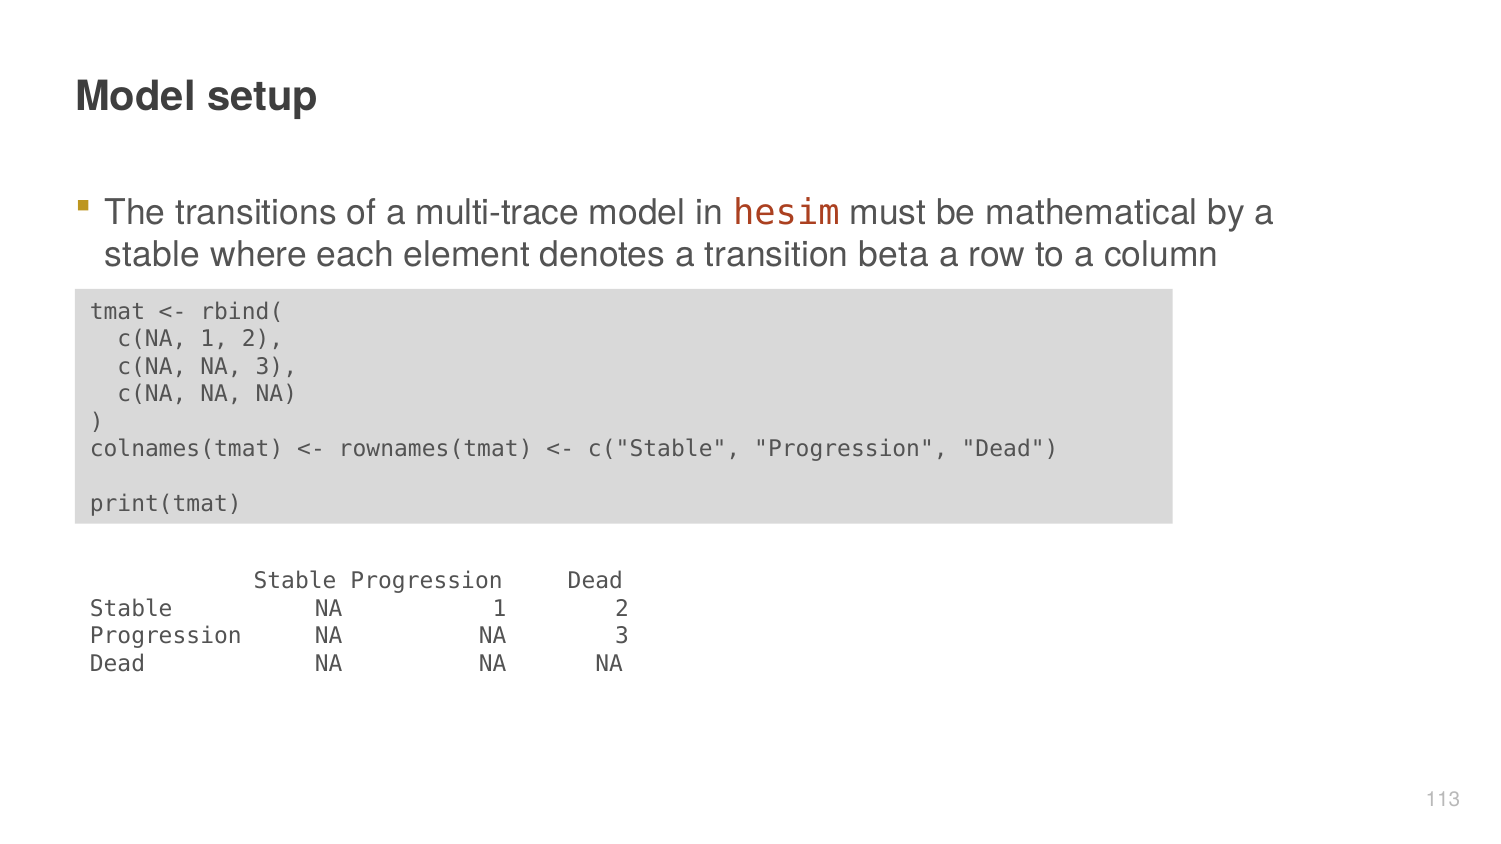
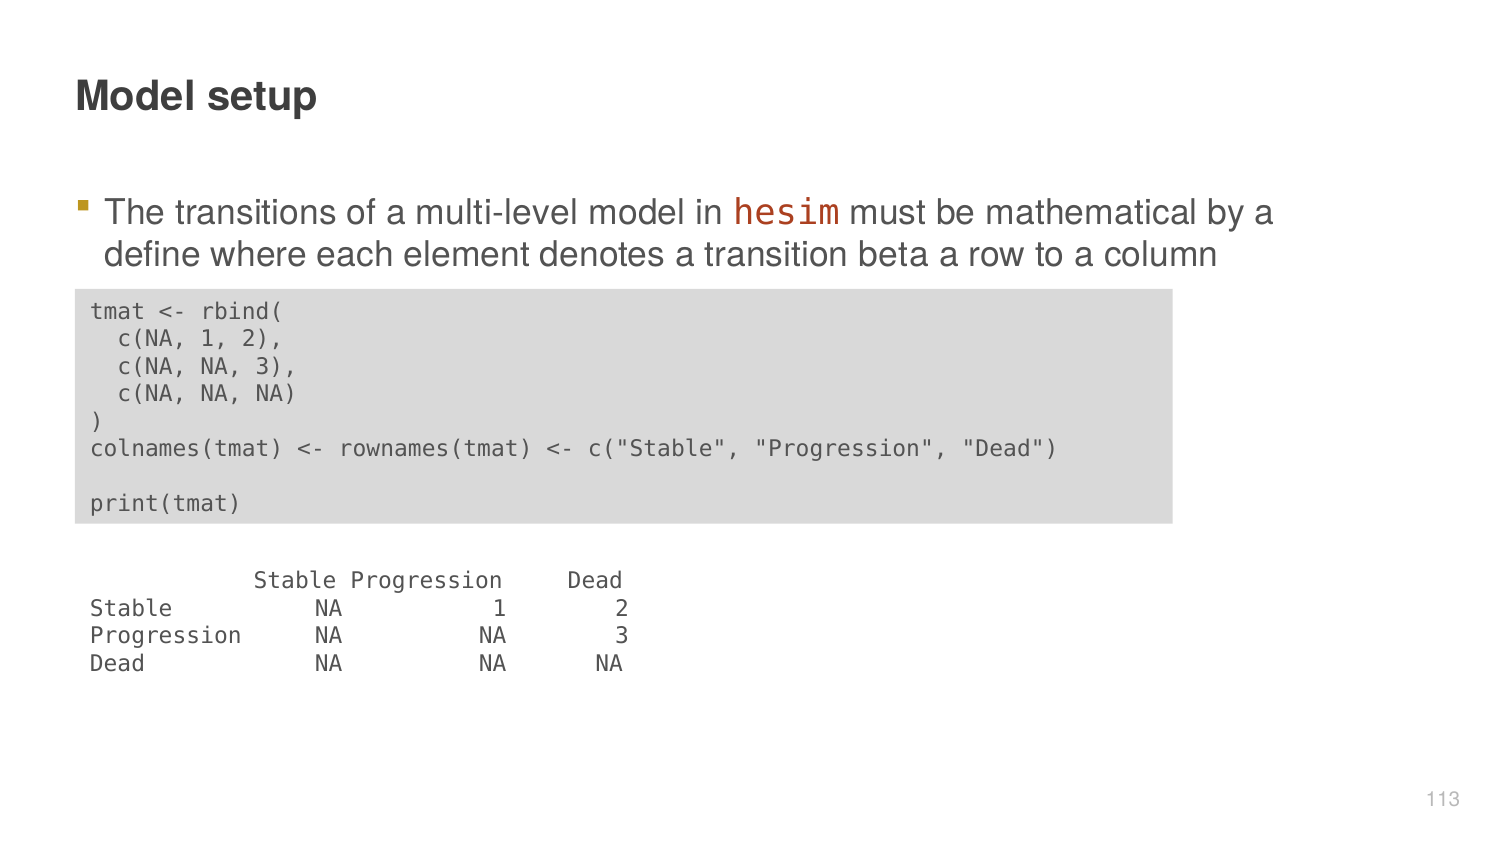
multi-trace: multi-trace -> multi-level
stable at (153, 255): stable -> define
